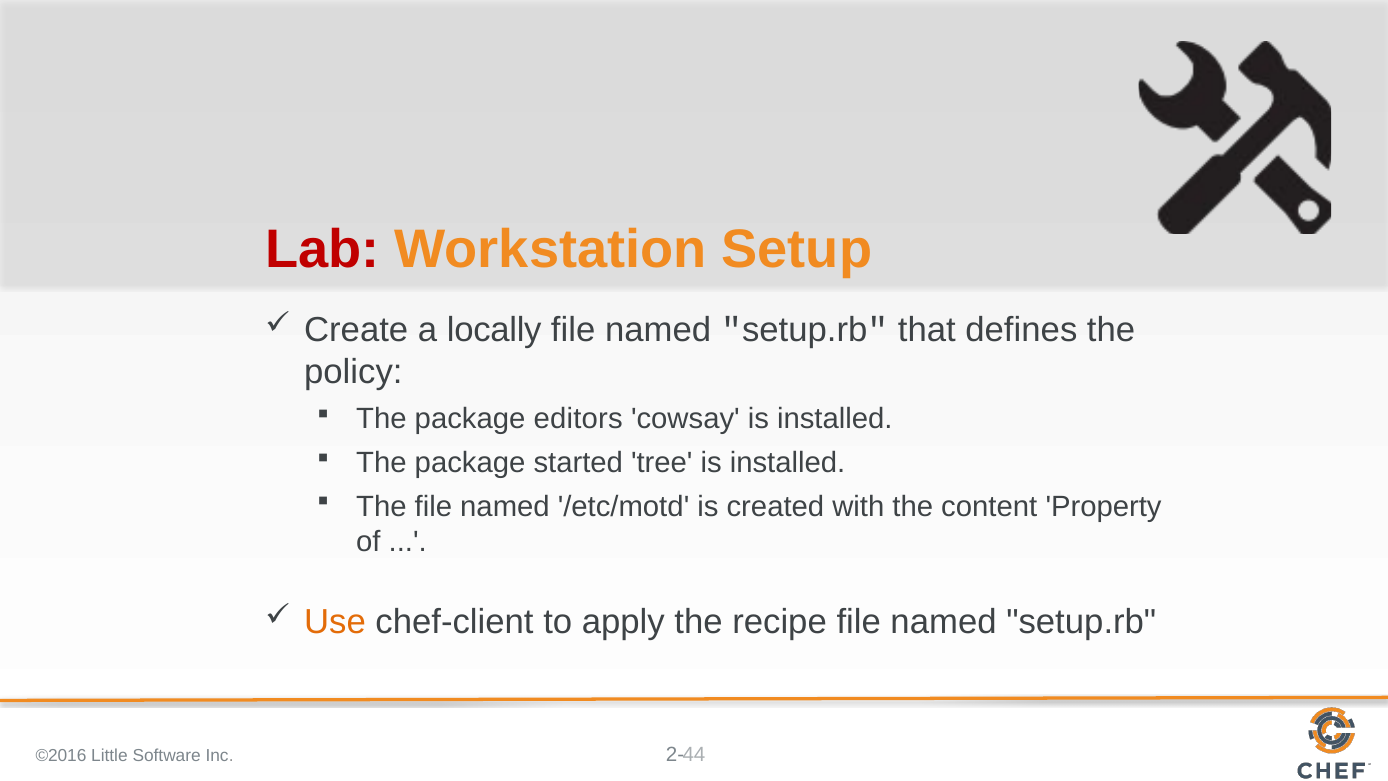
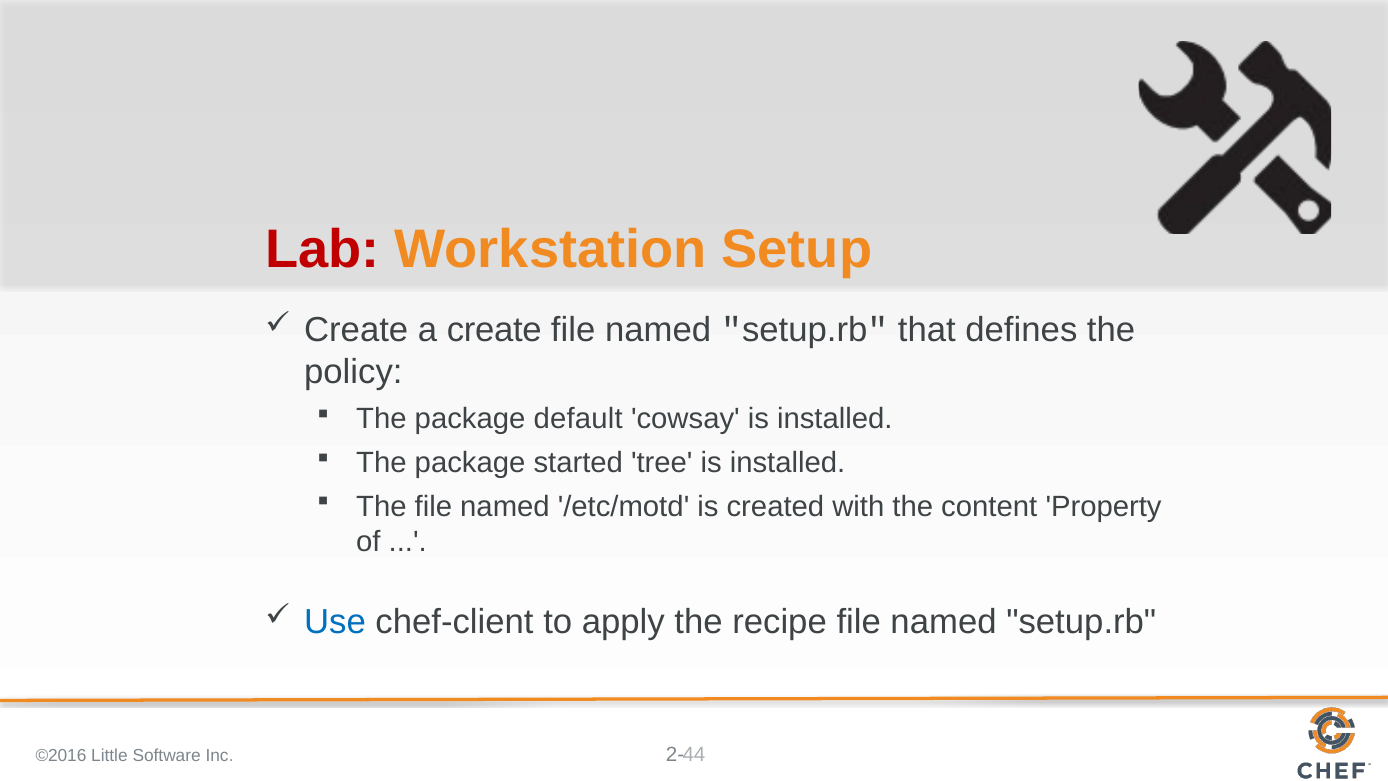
a locally: locally -> create
editors: editors -> default
Use colour: orange -> blue
